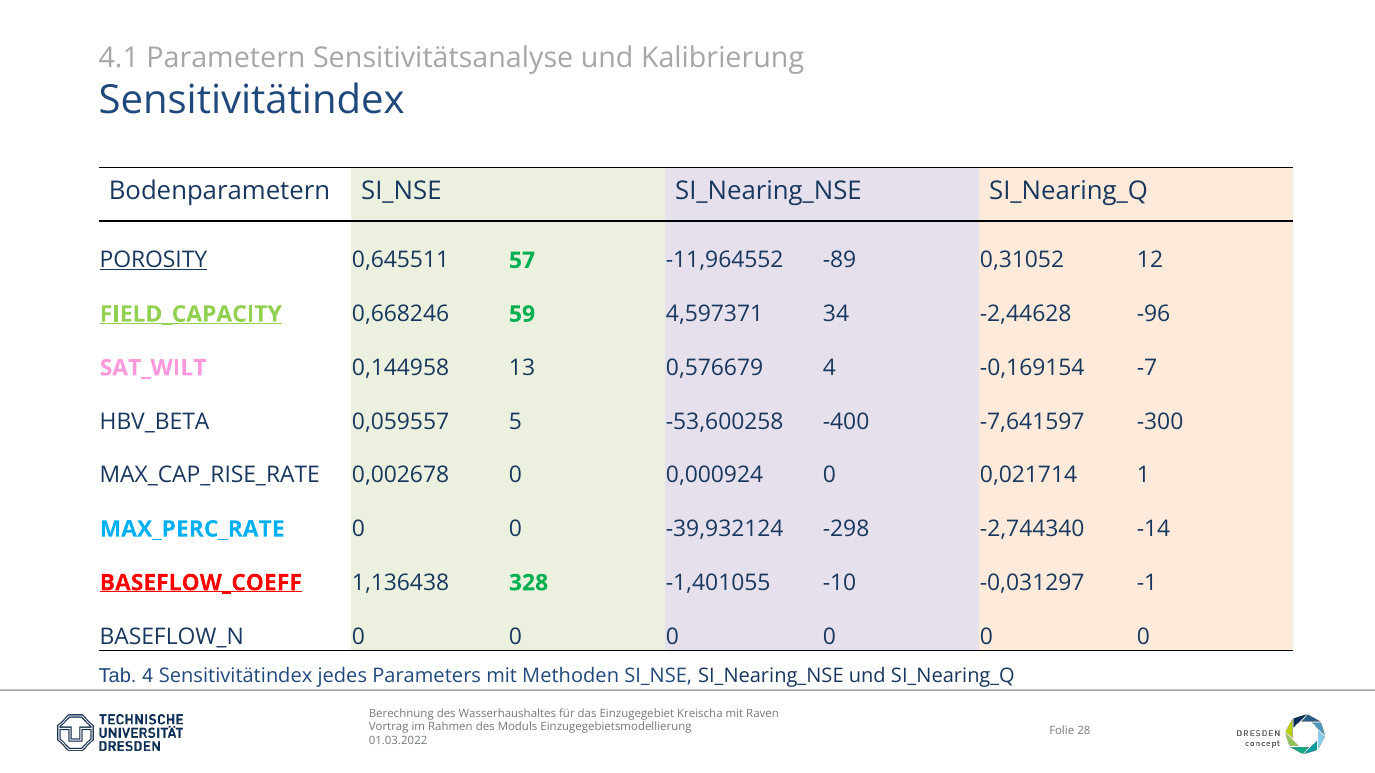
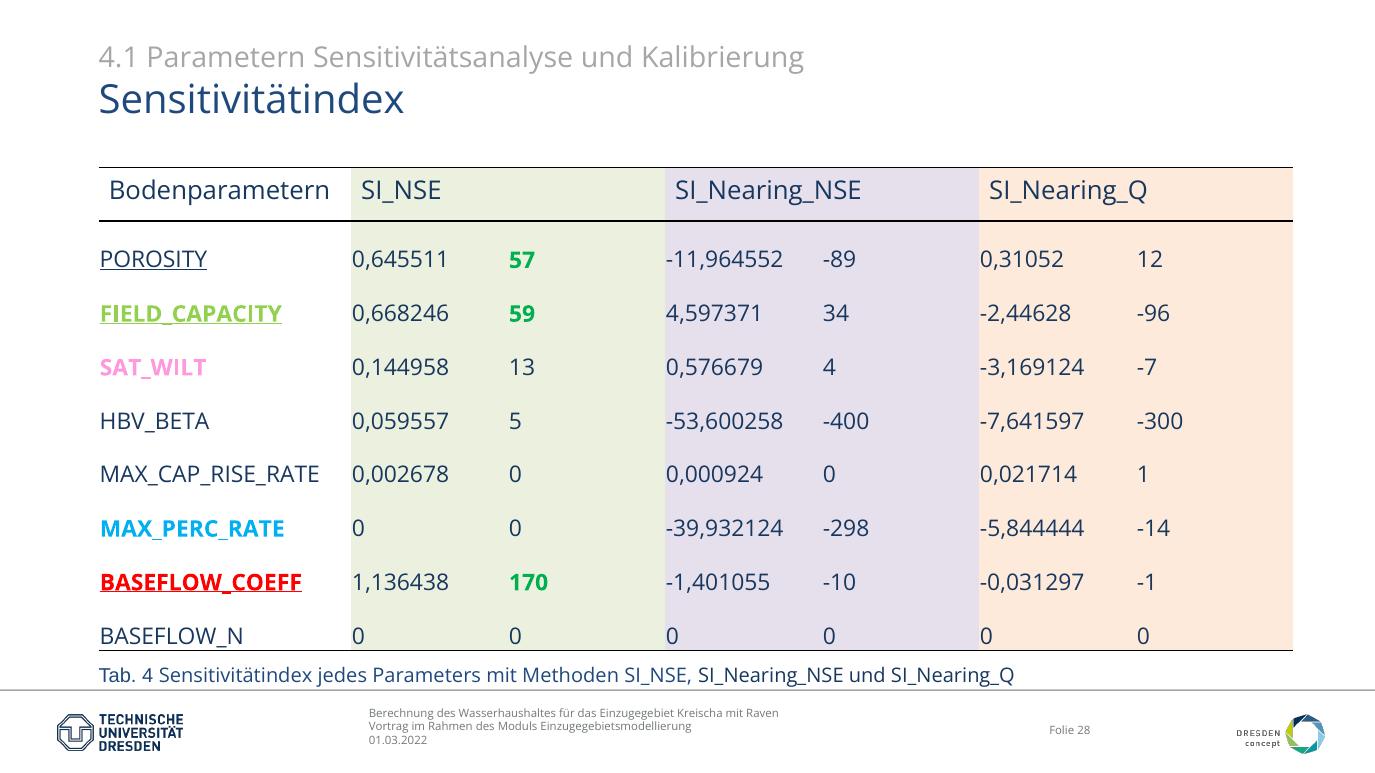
-0,169154: -0,169154 -> -3,169124
-2,744340: -2,744340 -> -5,844444
328: 328 -> 170
